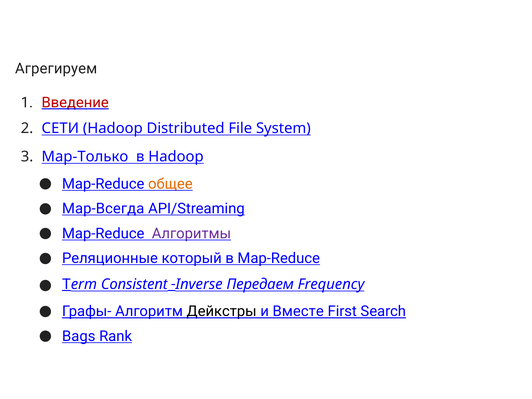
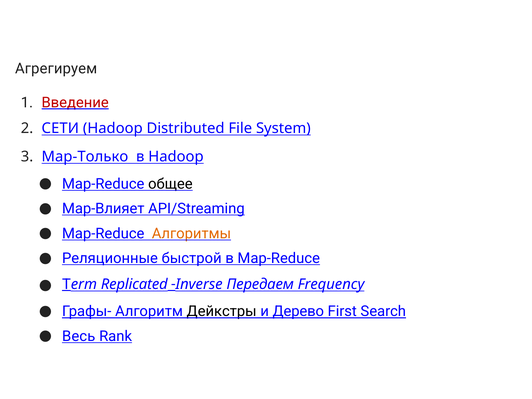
общее colour: orange -> black
Map-Всегда: Map-Всегда -> Map-Влияет
Алгоритмы colour: purple -> orange
который: который -> быстрой
Consistent: Consistent -> Replicated
Вместе: Вместе -> Дерево
Bags: Bags -> Весь
